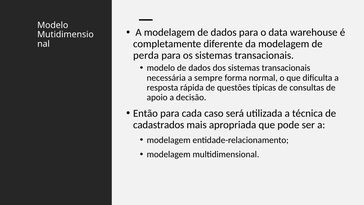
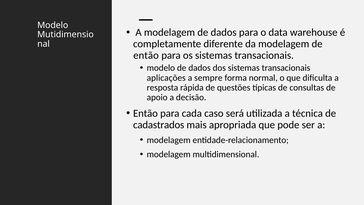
perda at (146, 55): perda -> então
necessária: necessária -> aplicações
